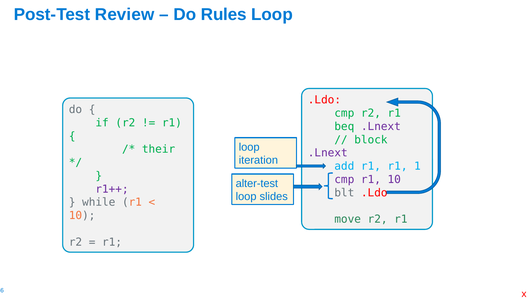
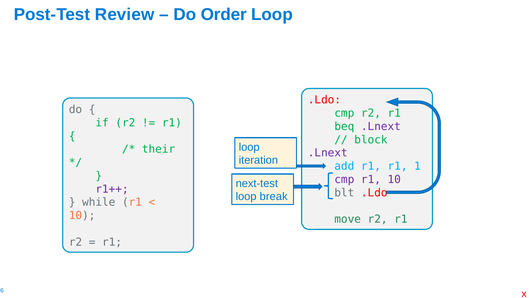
Rules: Rules -> Order
alter-test: alter-test -> next-test
slides: slides -> break
